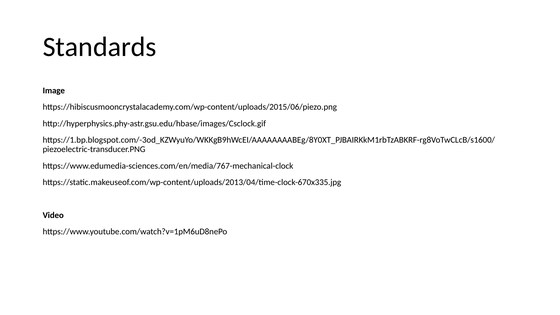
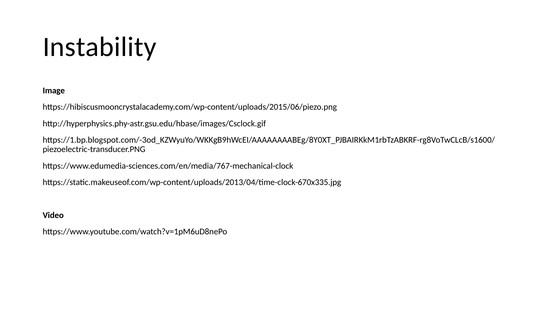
Standards: Standards -> Instability
